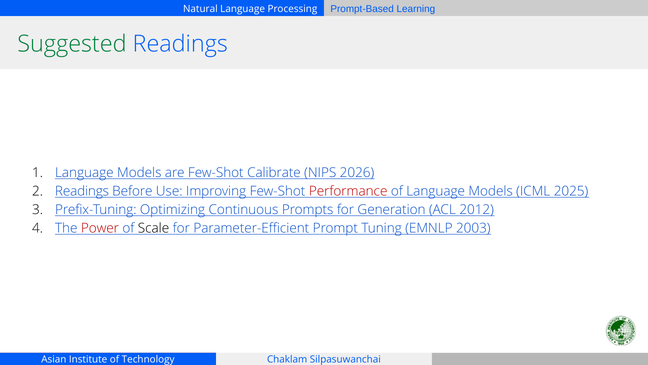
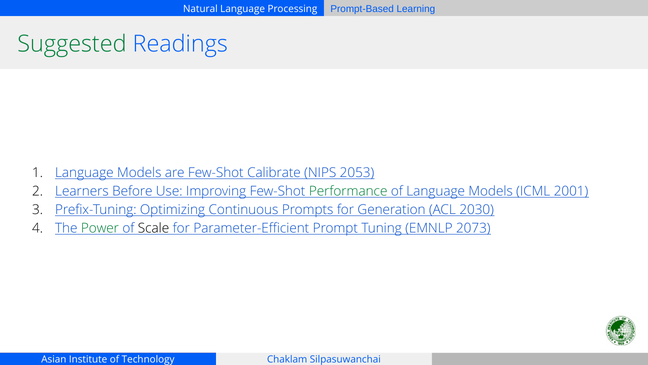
2026: 2026 -> 2053
Readings at (82, 191): Readings -> Learners
Performance colour: red -> green
2025: 2025 -> 2001
2012: 2012 -> 2030
Power colour: red -> green
2003: 2003 -> 2073
